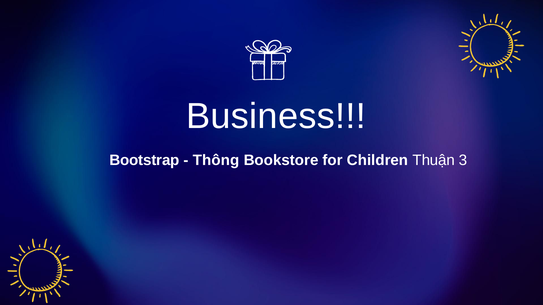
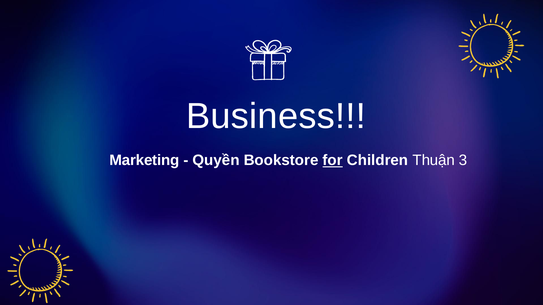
Bootstrap: Bootstrap -> Marketing
Thông: Thông -> Quyền
for underline: none -> present
